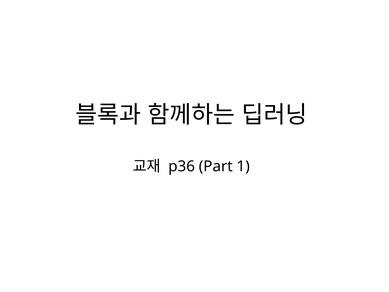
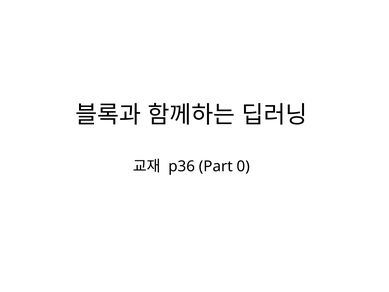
1: 1 -> 0
